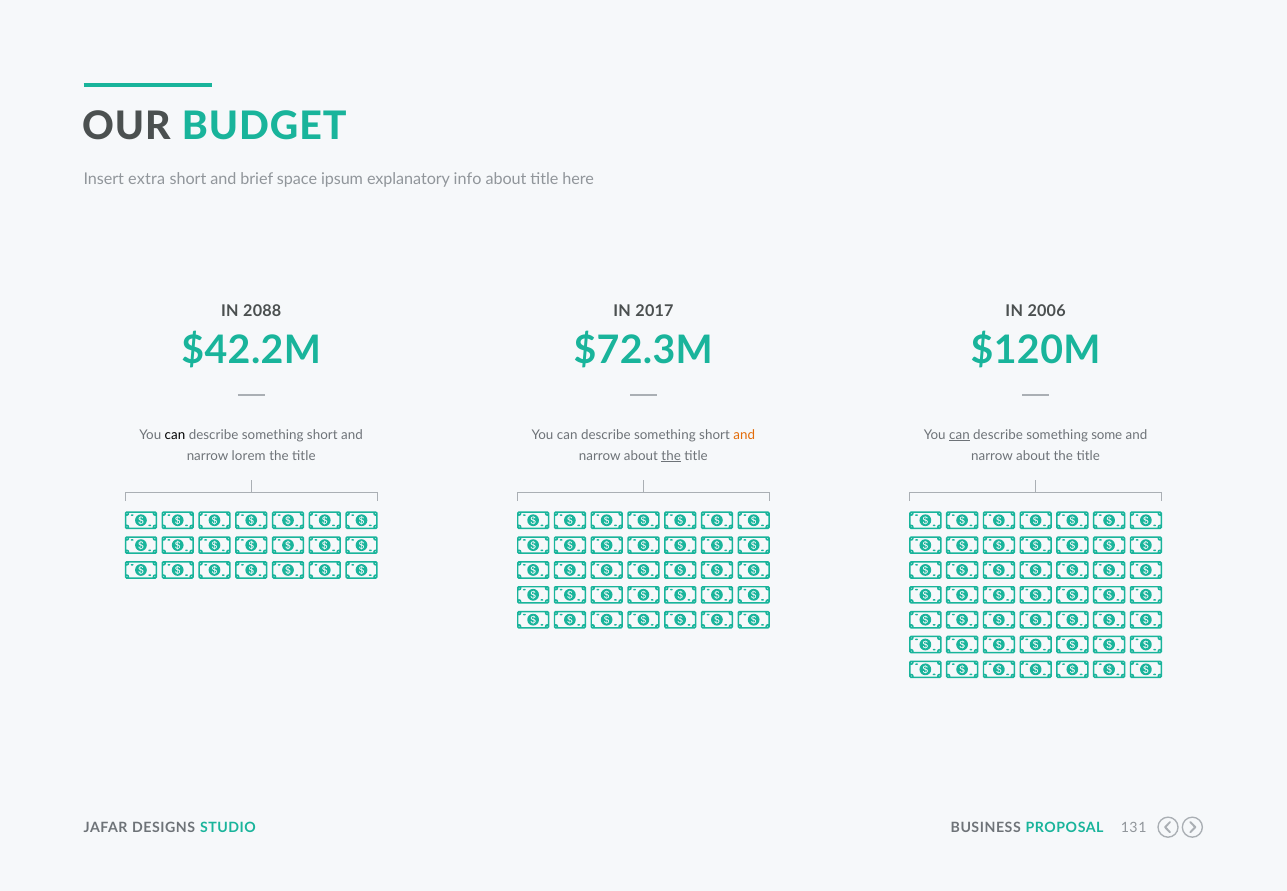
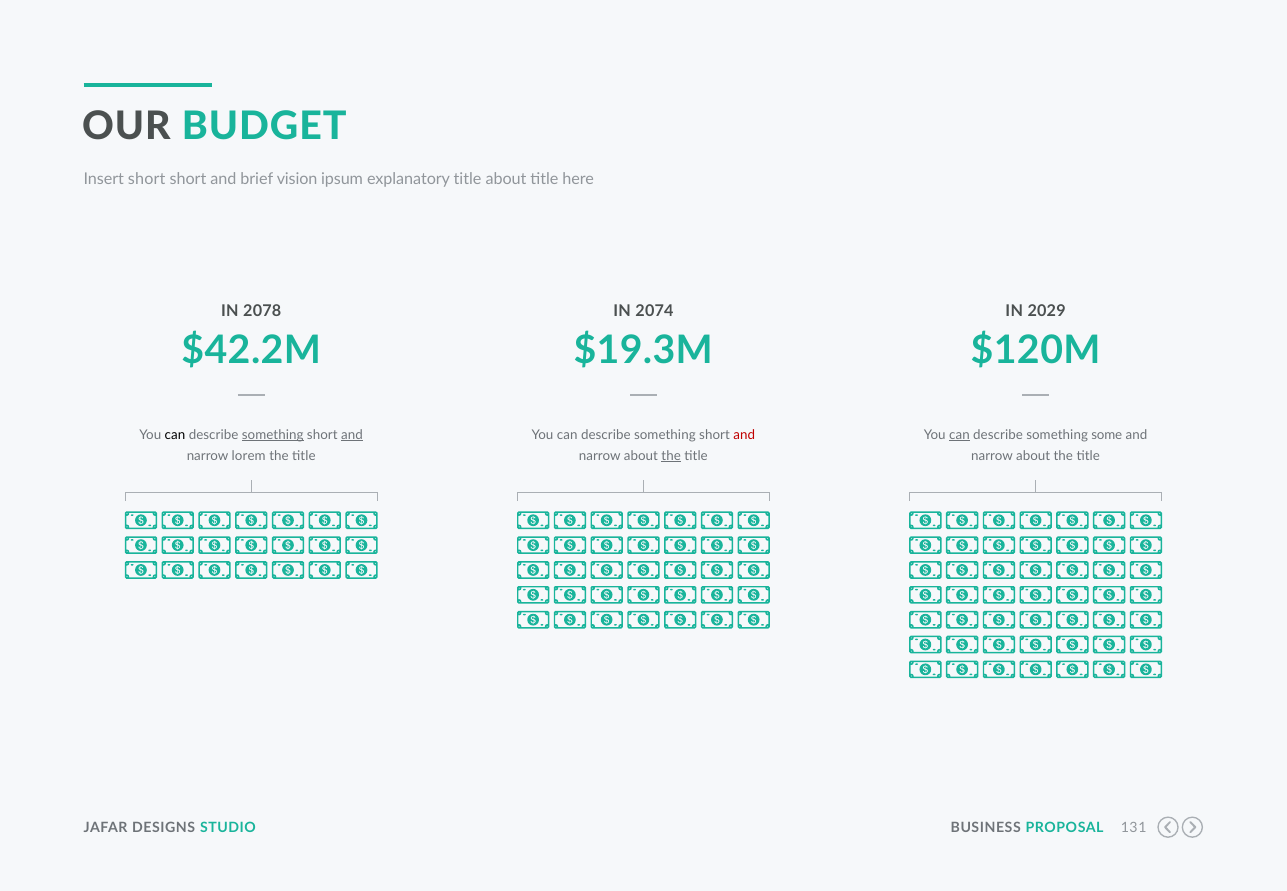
Insert extra: extra -> short
space: space -> vision
explanatory info: info -> title
2088: 2088 -> 2078
2017: 2017 -> 2074
2006: 2006 -> 2029
$72.3M: $72.3M -> $19.3M
something at (273, 435) underline: none -> present
and at (352, 435) underline: none -> present
and at (744, 435) colour: orange -> red
